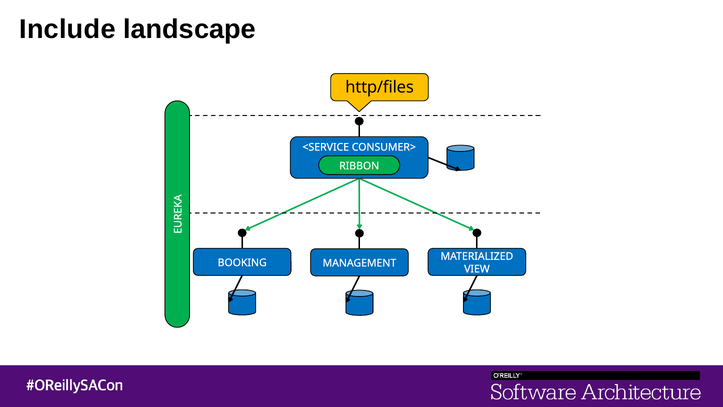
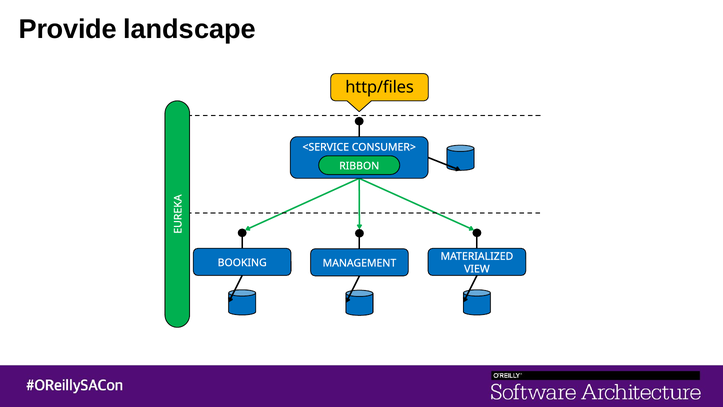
Include: Include -> Provide
